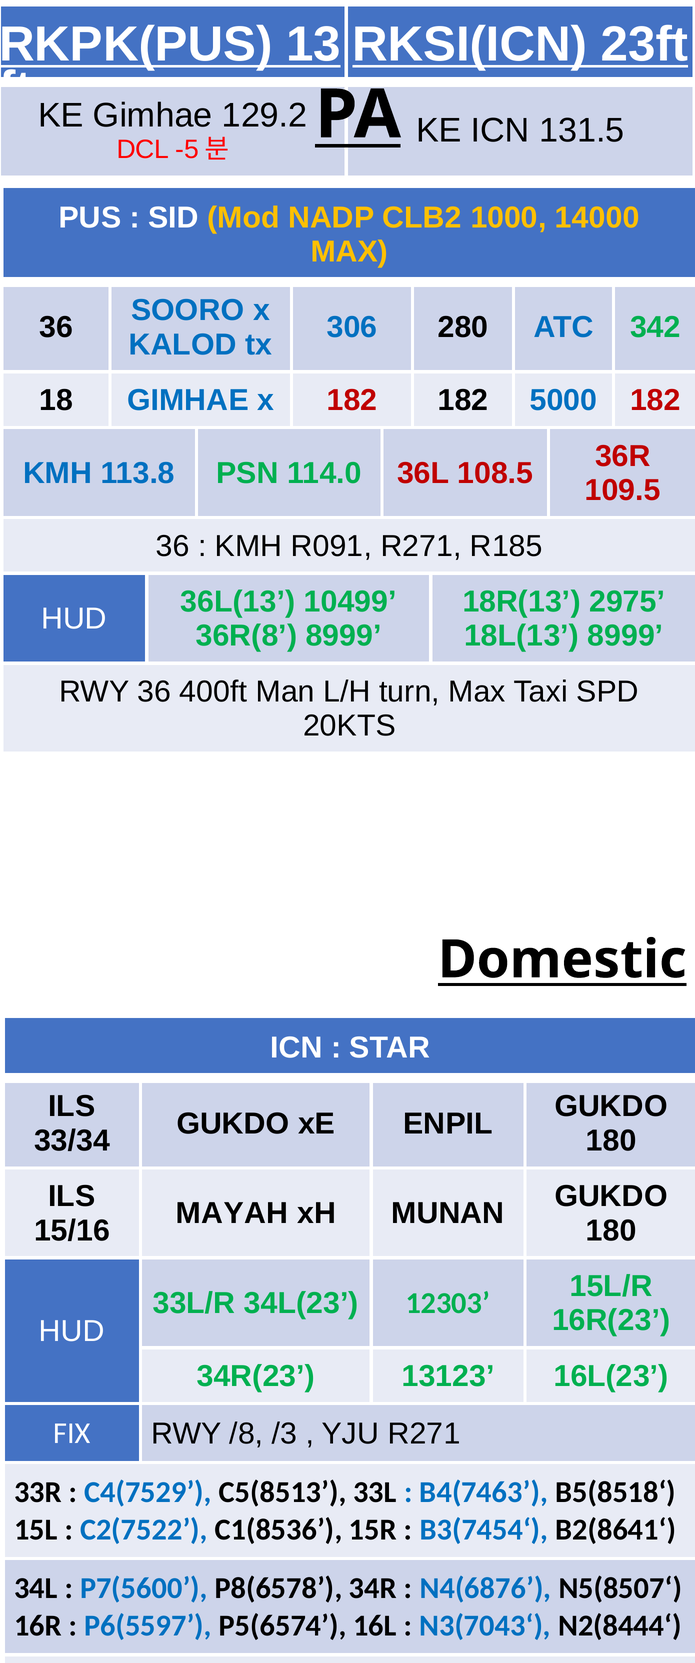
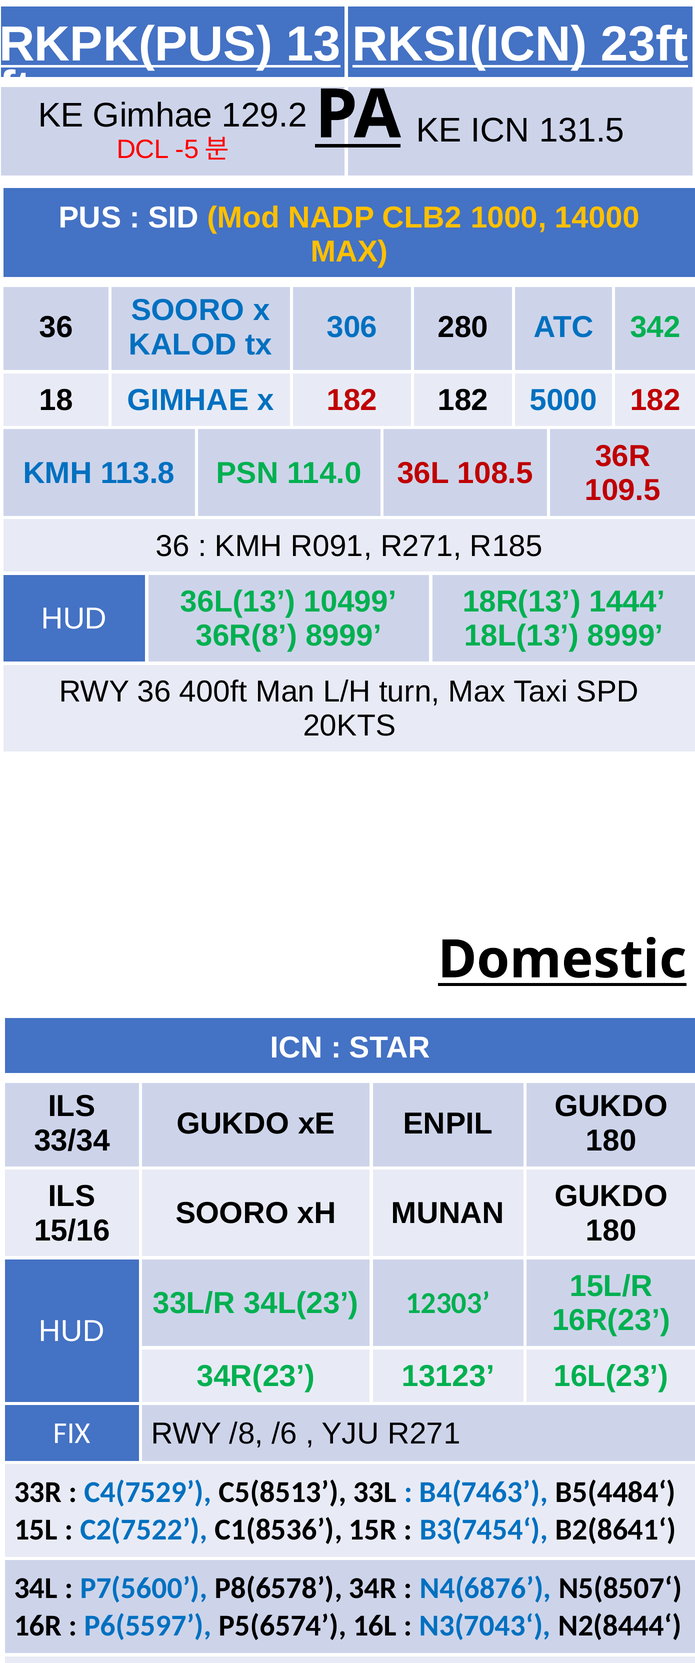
2975: 2975 -> 1444
MAYAH at (232, 1213): MAYAH -> SOORO
/3: /3 -> /6
B5(8518‘: B5(8518‘ -> B5(4484‘
